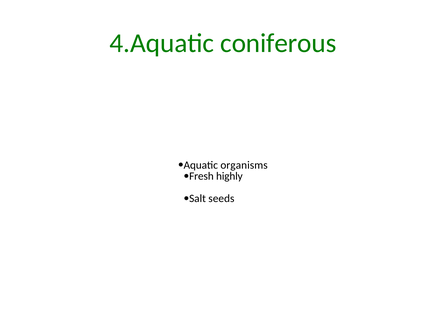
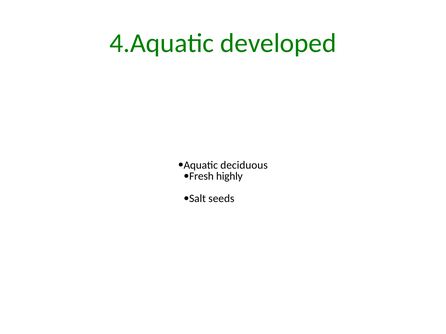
coniferous: coniferous -> developed
organisms: organisms -> deciduous
